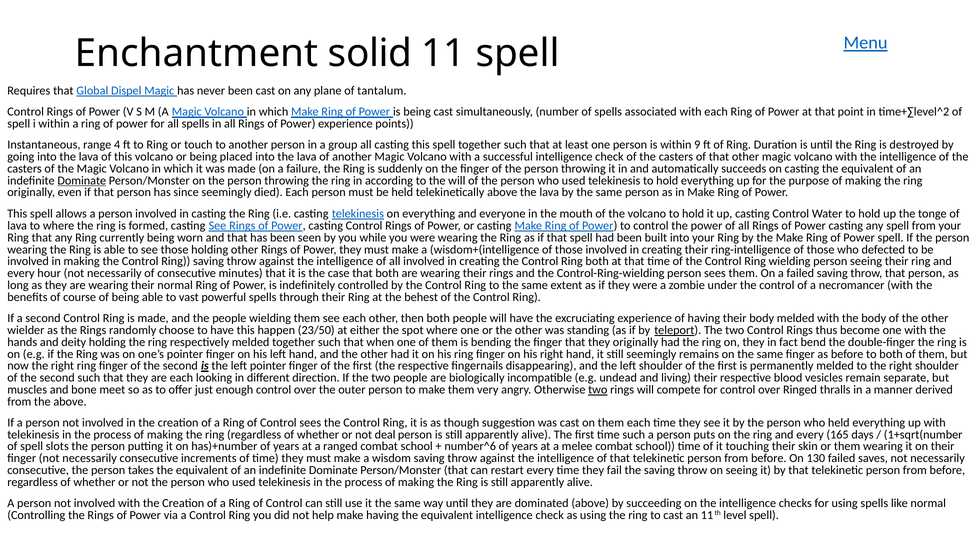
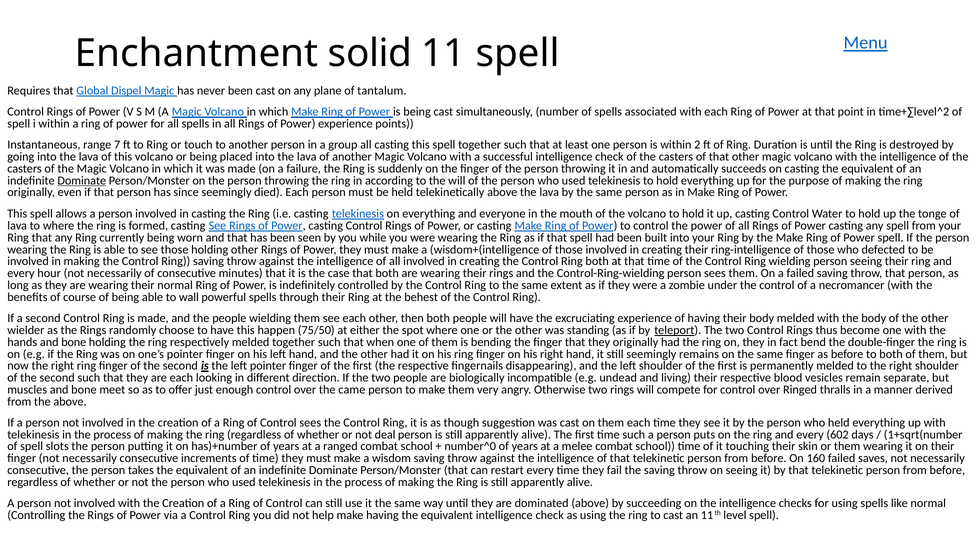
4: 4 -> 7
9: 9 -> 2
vast: vast -> wall
23/50: 23/50 -> 75/50
hands and deity: deity -> bone
outer: outer -> came
two at (598, 389) underline: present -> none
165: 165 -> 602
number^6: number^6 -> number^0
130: 130 -> 160
